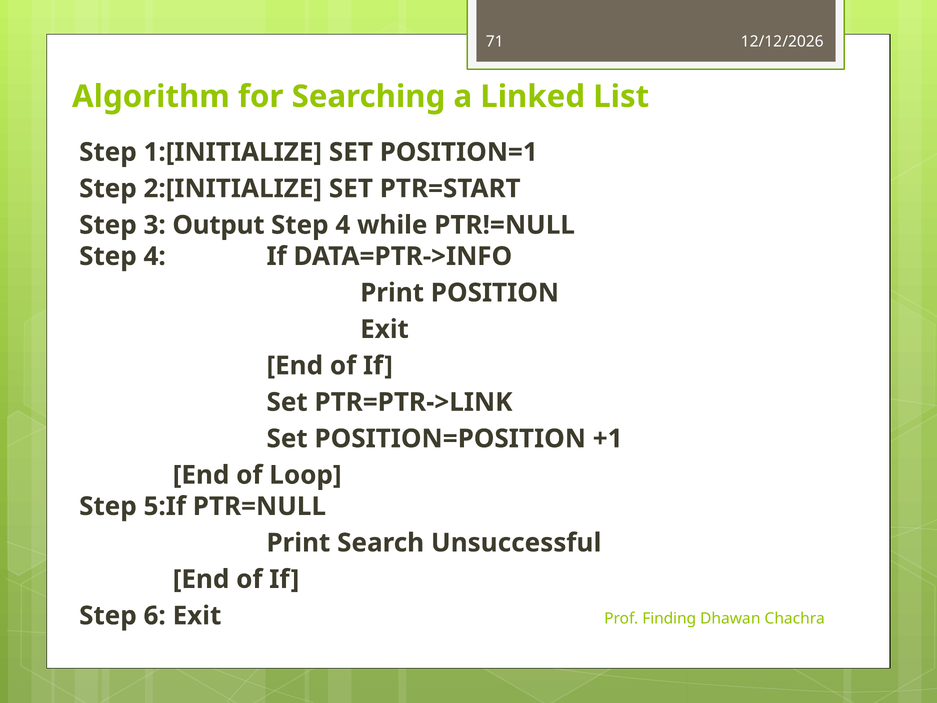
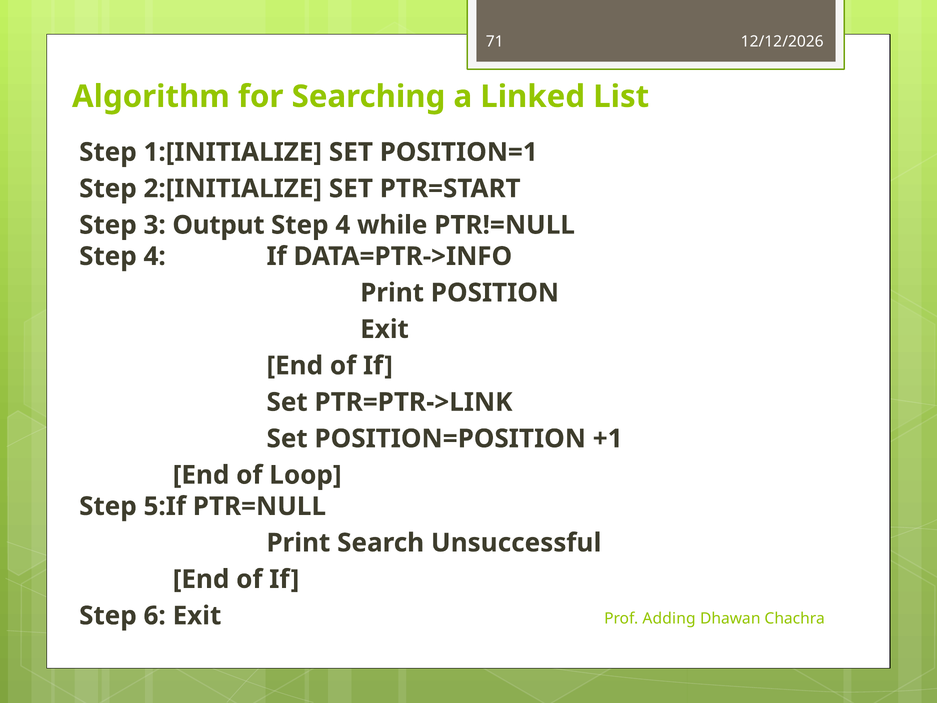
Finding: Finding -> Adding
